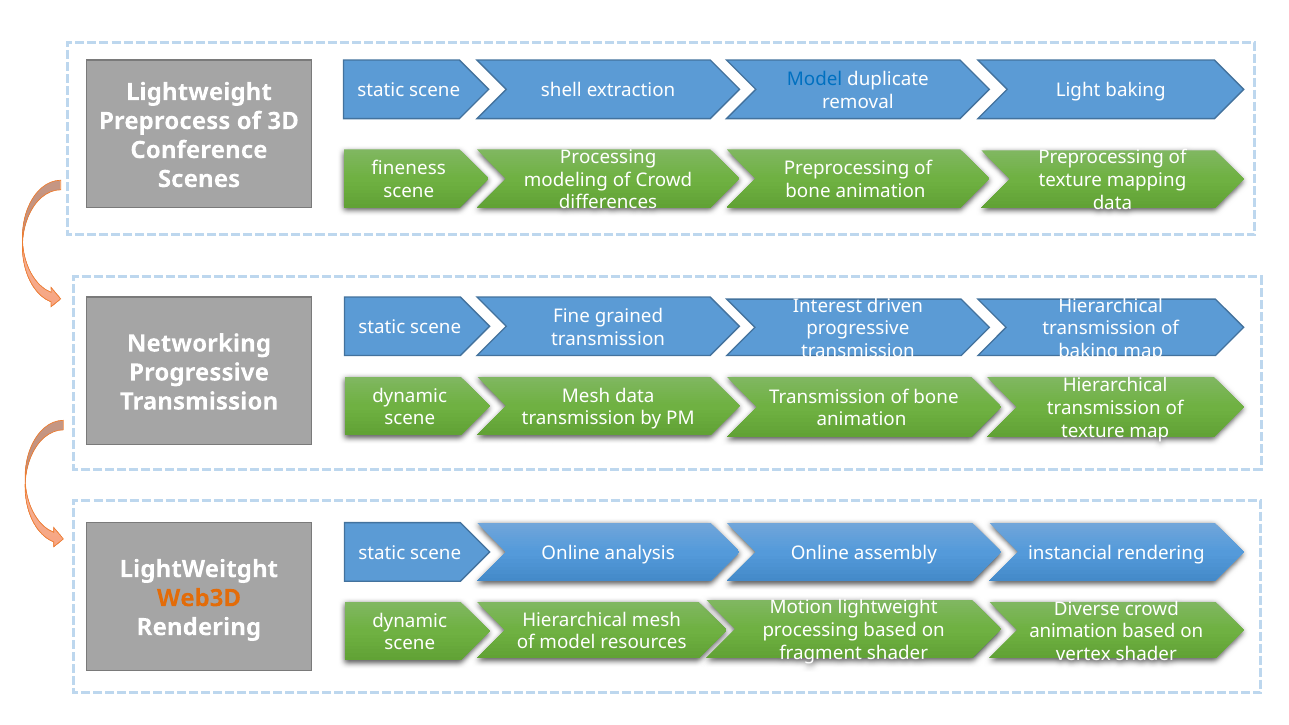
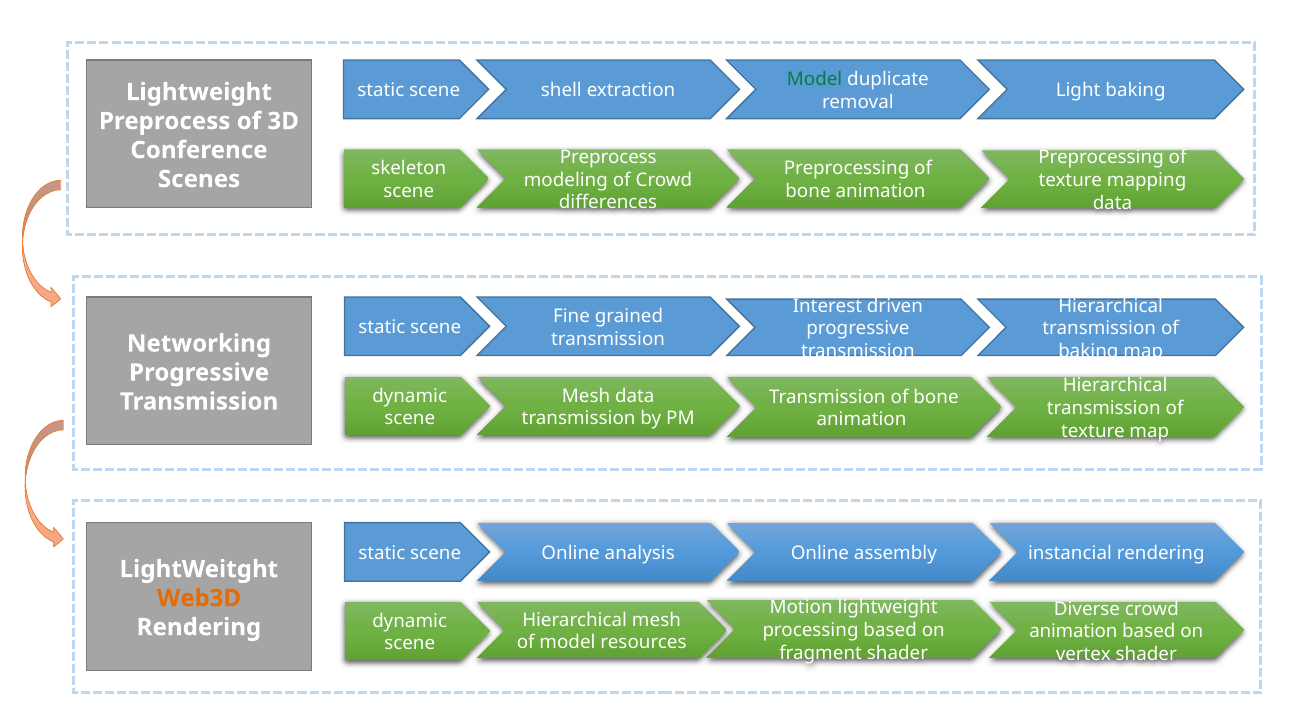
Model at (815, 79) colour: blue -> green
Processing at (608, 157): Processing -> Preprocess
fineness: fineness -> skeleton
